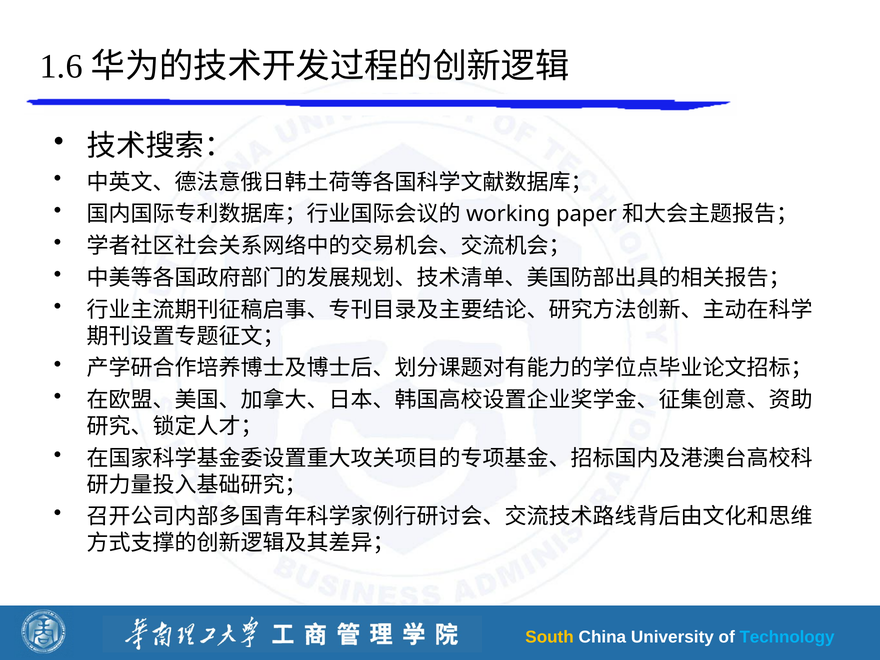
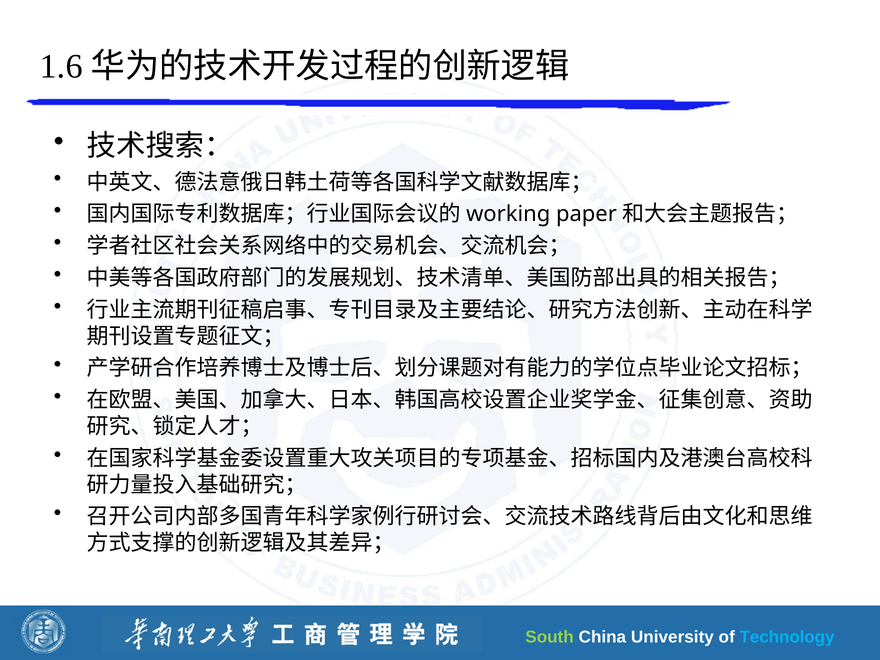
South colour: yellow -> light green
